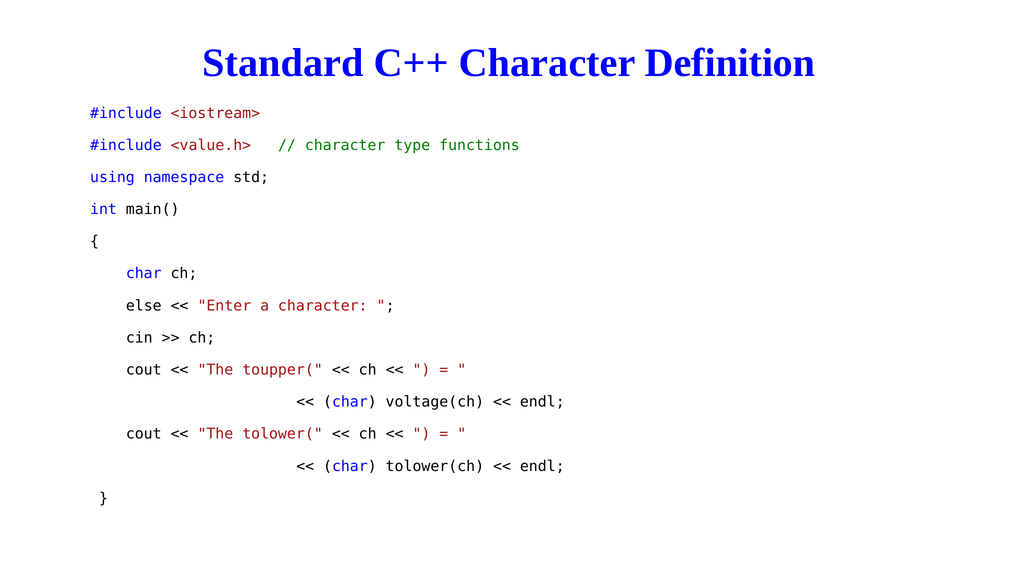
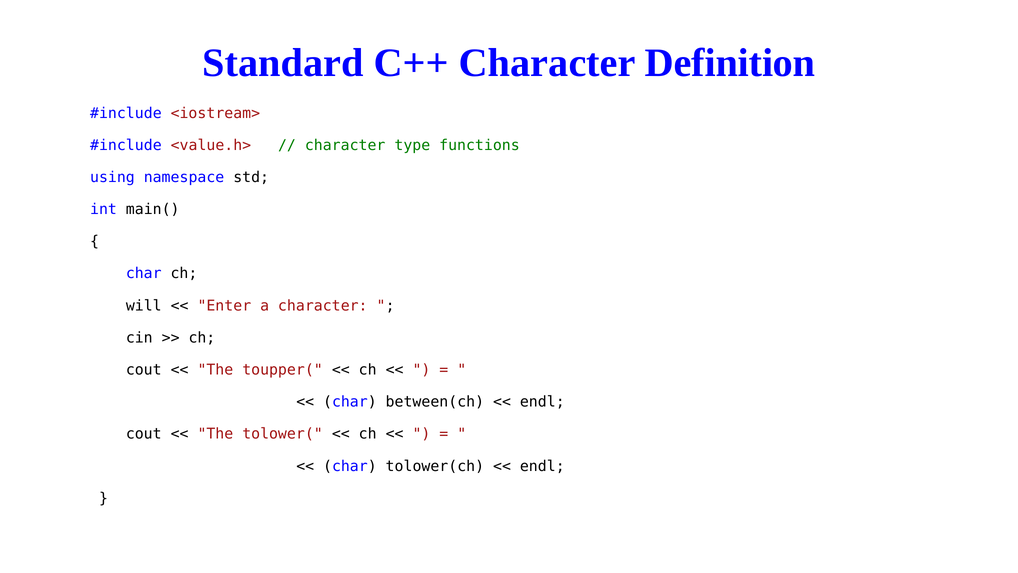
else: else -> will
voltage(ch: voltage(ch -> between(ch
